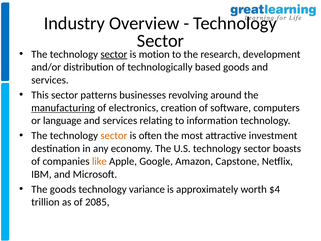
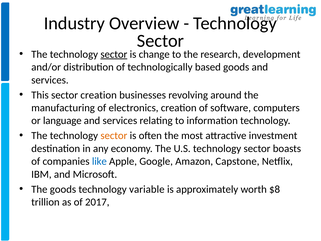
motion: motion -> change
sector patterns: patterns -> creation
manufacturing underline: present -> none
like colour: orange -> blue
variance: variance -> variable
$4: $4 -> $8
2085: 2085 -> 2017
